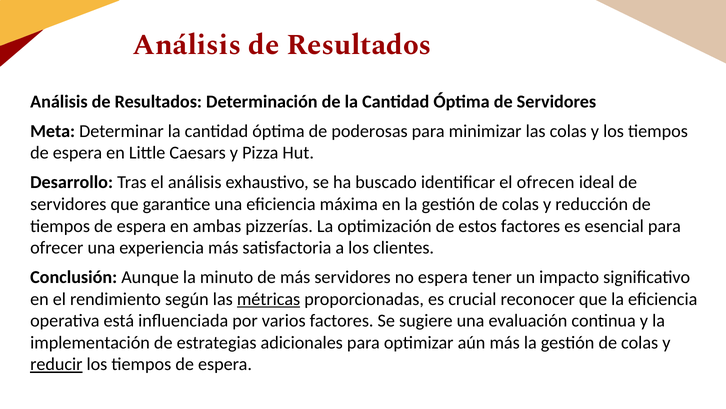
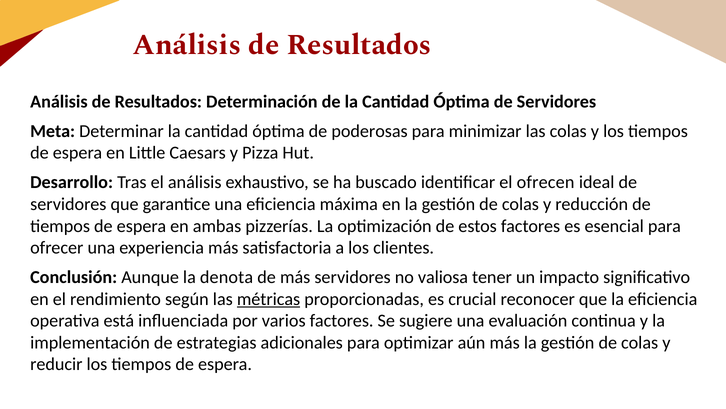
minuto: minuto -> denota
no espera: espera -> valiosa
reducir underline: present -> none
